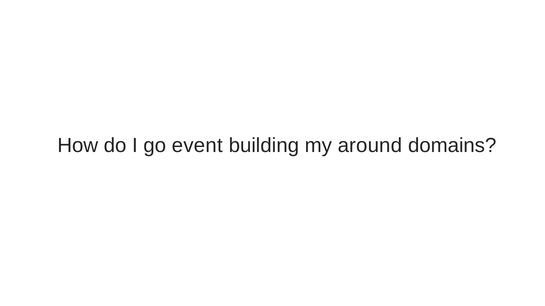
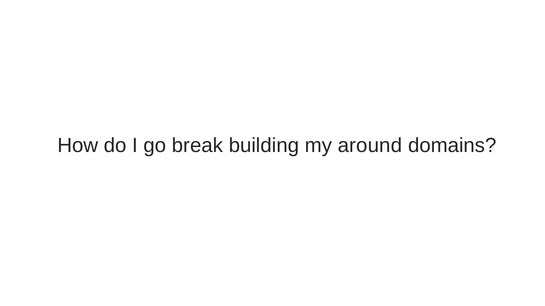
event: event -> break
